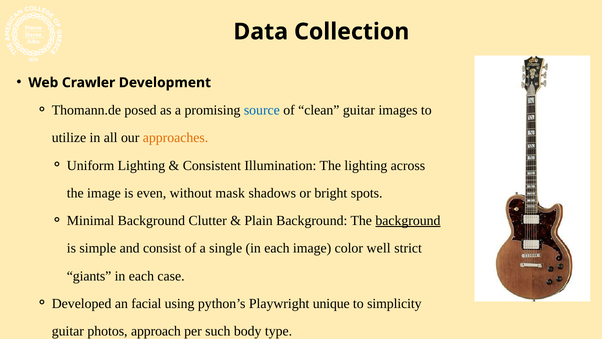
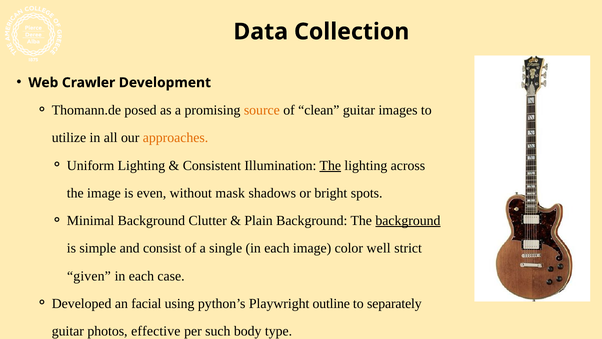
source colour: blue -> orange
The at (330, 165) underline: none -> present
giants: giants -> given
unique: unique -> outline
simplicity: simplicity -> separately
approach: approach -> effective
